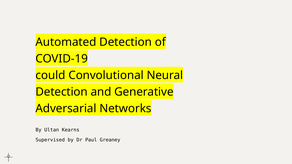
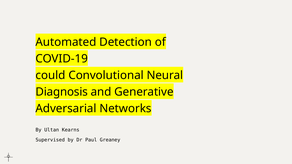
Detection at (62, 92): Detection -> Diagnosis
